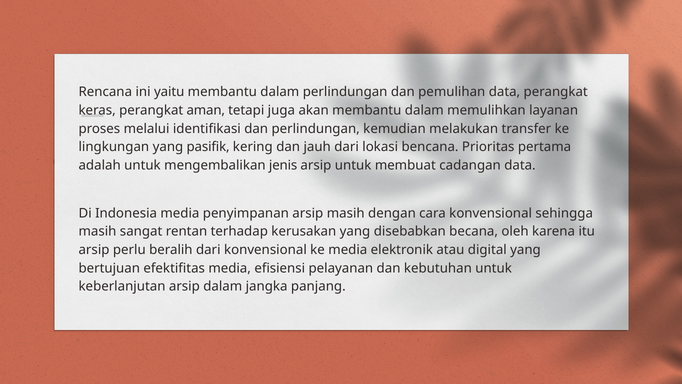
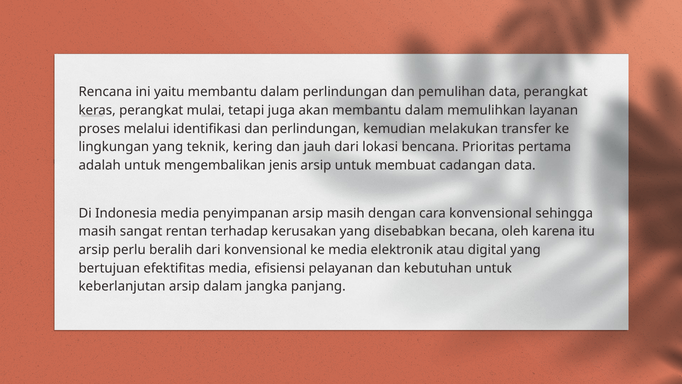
aman: aman -> mulai
pasifik: pasifik -> teknik
